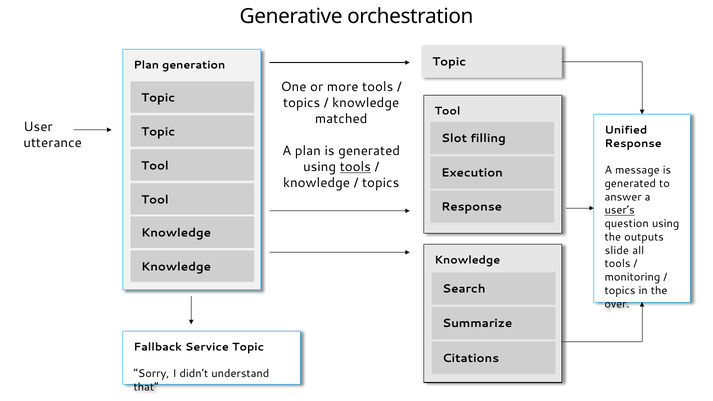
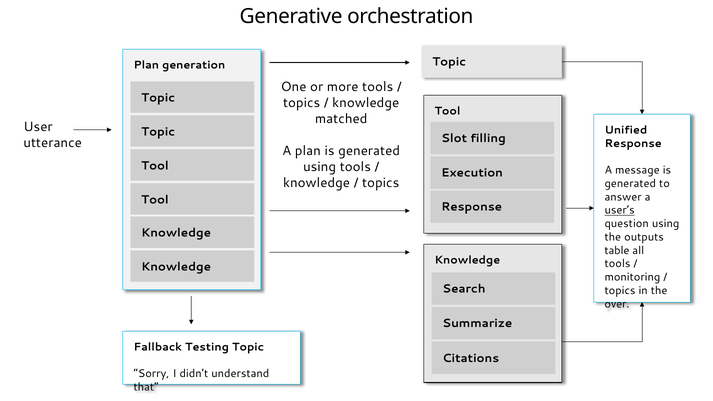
tools at (355, 167) underline: present -> none
slide: slide -> table
Service: Service -> Testing
